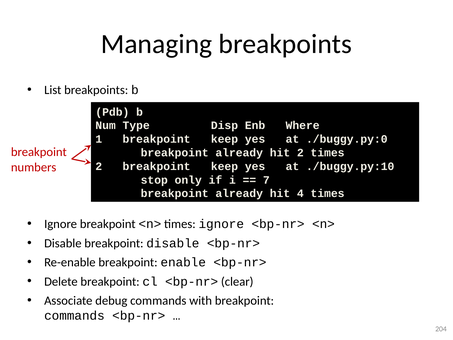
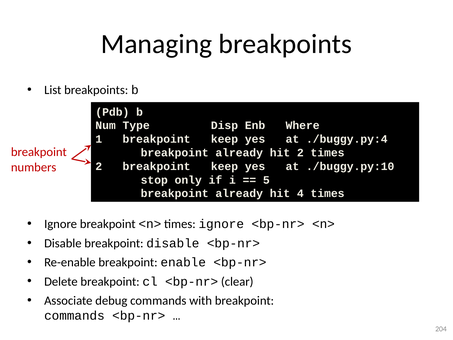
./buggy.py:0: ./buggy.py:0 -> ./buggy.py:4
7: 7 -> 5
